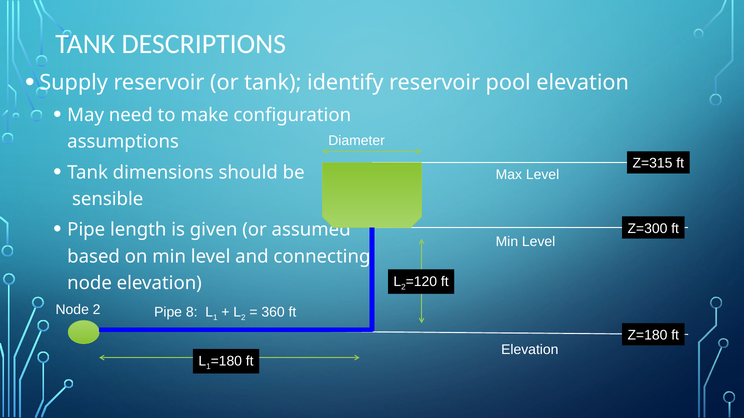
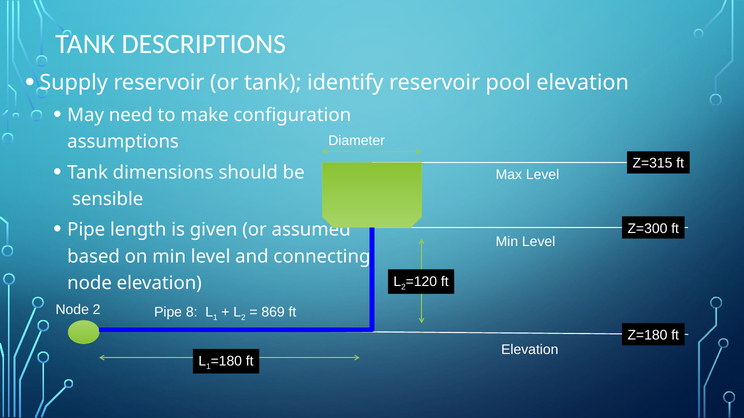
360: 360 -> 869
